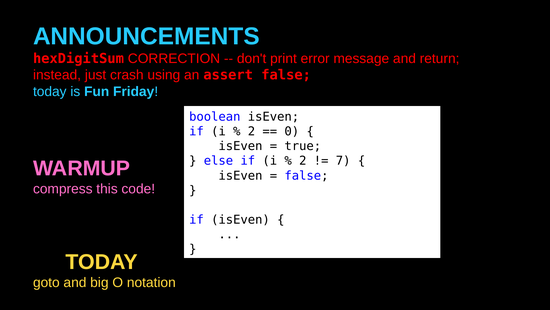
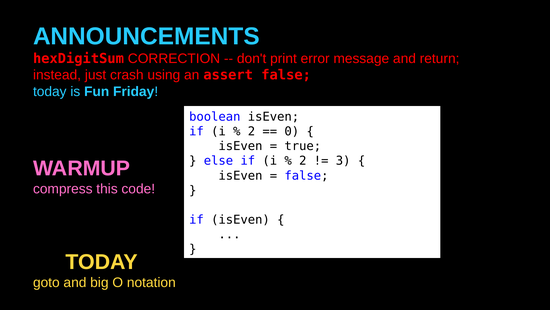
7: 7 -> 3
